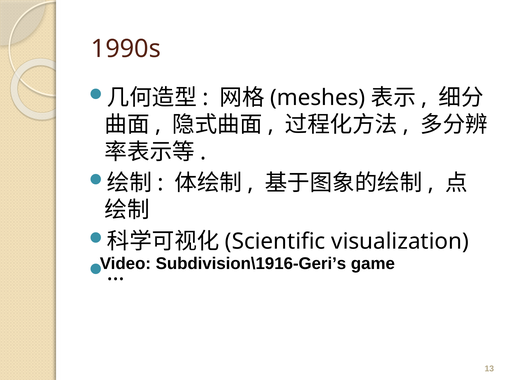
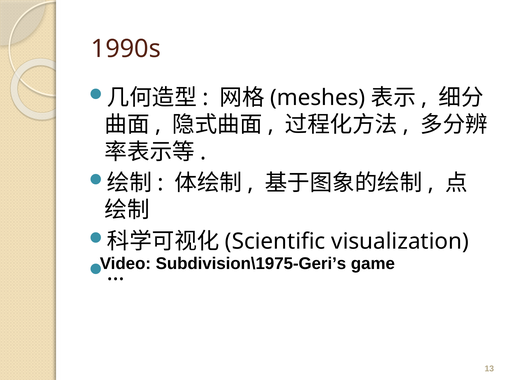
Subdivision\1916-Geri’s: Subdivision\1916-Geri’s -> Subdivision\1975-Geri’s
